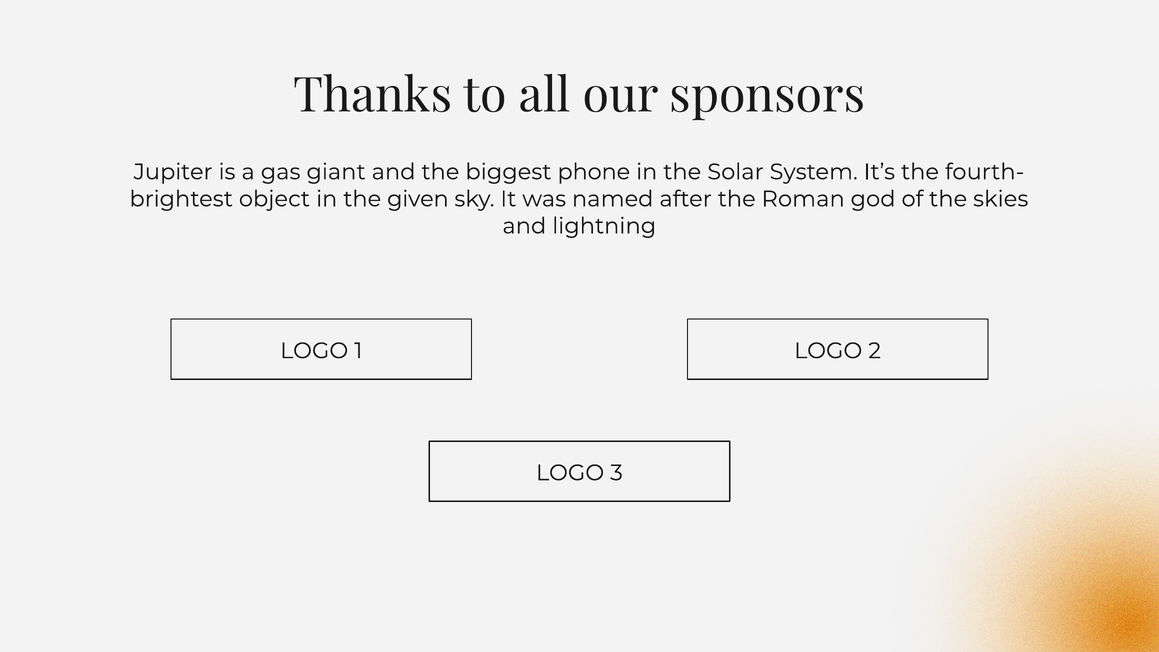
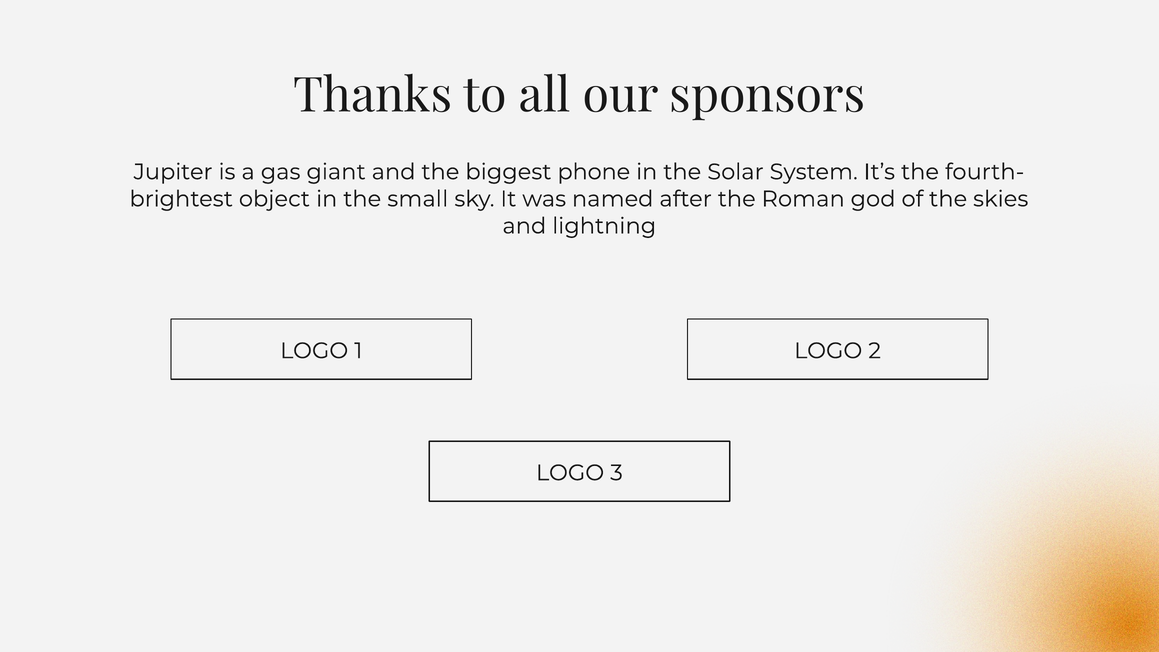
given: given -> small
